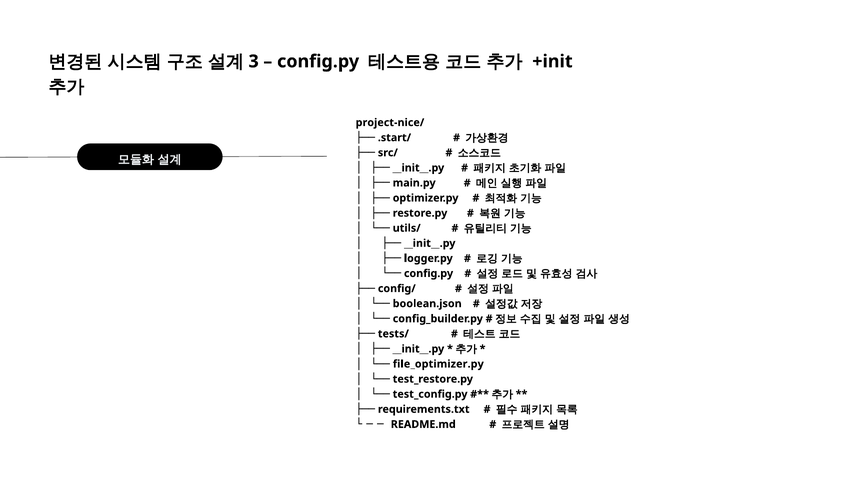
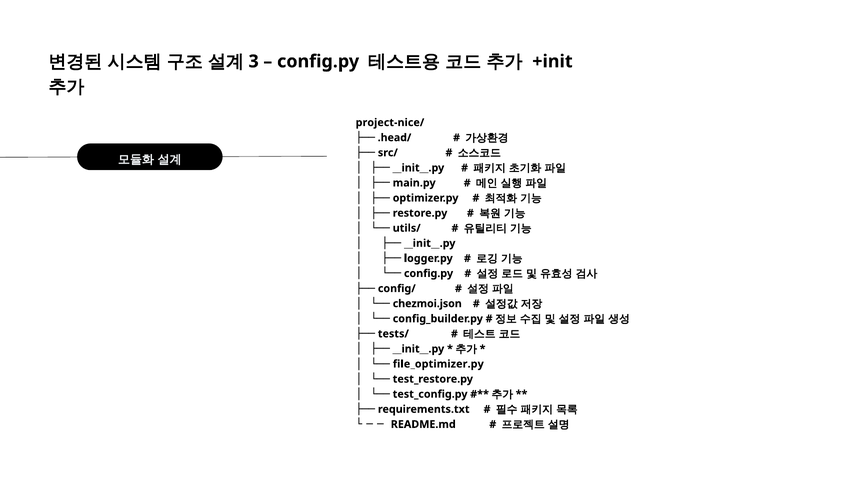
.start/: .start/ -> .head/
boolean.json: boolean.json -> chezmoi.json
